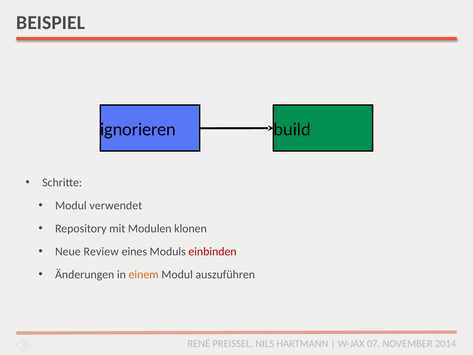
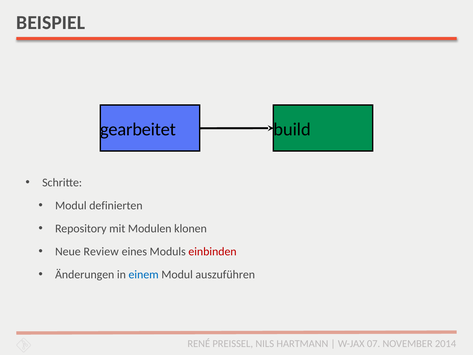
ignorieren: ignorieren -> gearbeitet
verwendet: verwendet -> definierten
einem colour: orange -> blue
